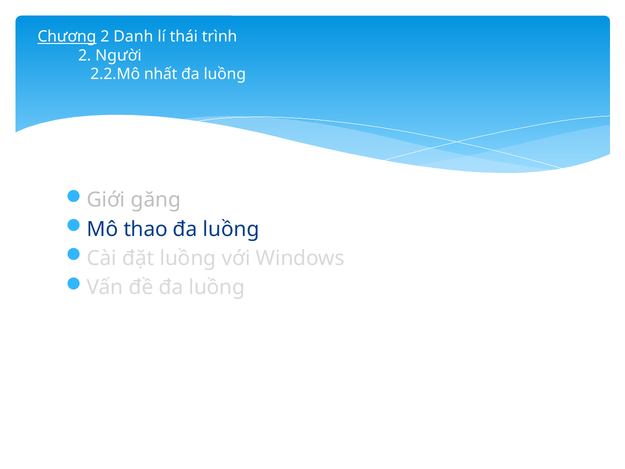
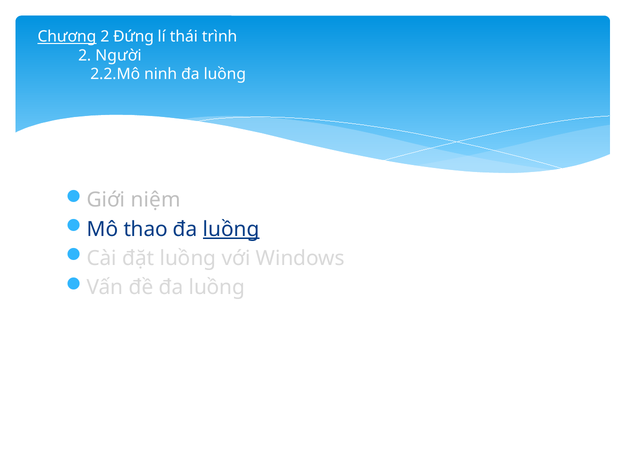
Danh: Danh -> Đứng
nhất: nhất -> ninh
găng: găng -> niệm
luồng at (231, 229) underline: none -> present
